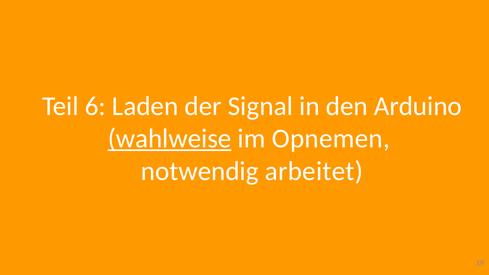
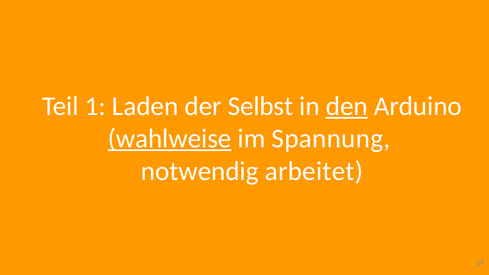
6: 6 -> 1
Signal: Signal -> Selbst
den underline: none -> present
Opnemen: Opnemen -> Spannung
